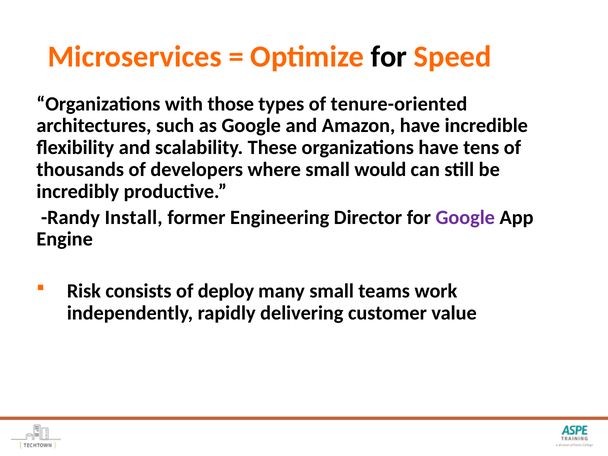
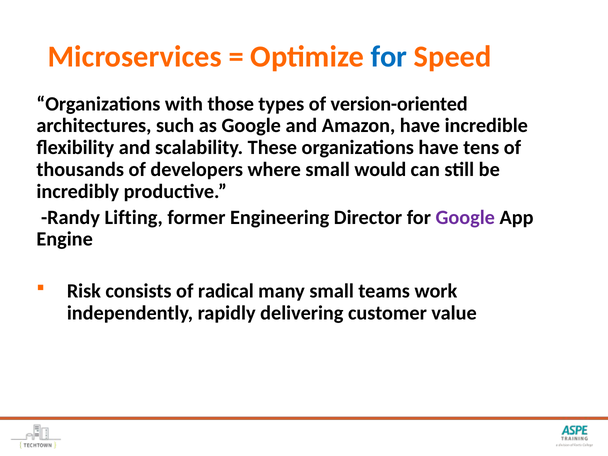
for at (389, 57) colour: black -> blue
tenure-oriented: tenure-oriented -> version-oriented
Install: Install -> Lifting
deploy: deploy -> radical
